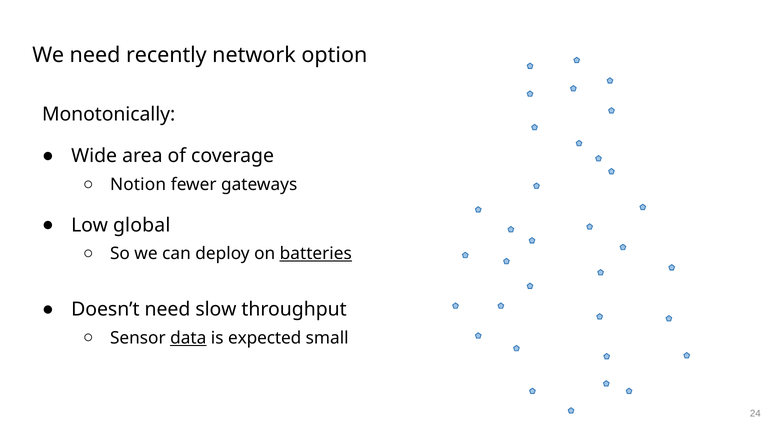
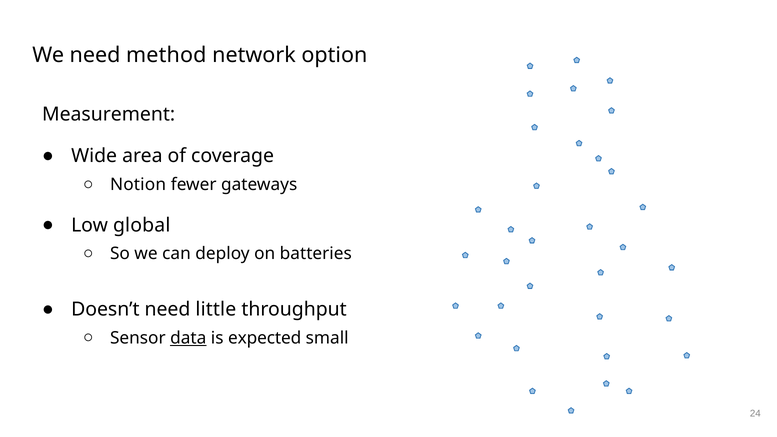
recently: recently -> method
Monotonically: Monotonically -> Measurement
batteries underline: present -> none
slow: slow -> little
